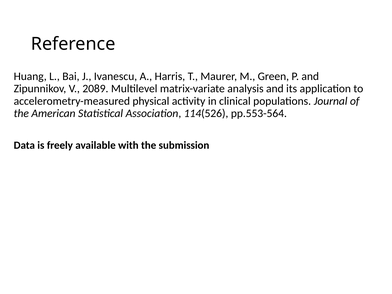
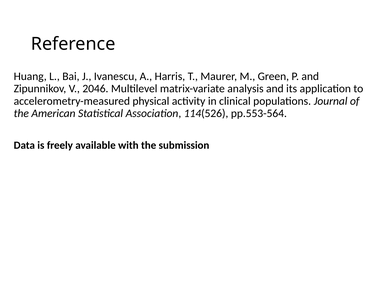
2089: 2089 -> 2046
